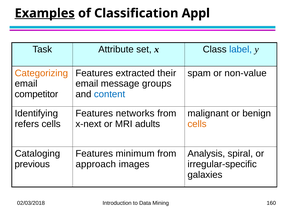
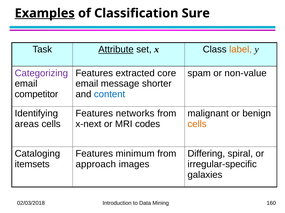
Appl: Appl -> Sure
Attribute underline: none -> present
label colour: blue -> orange
Categorizing colour: orange -> purple
their: their -> core
groups: groups -> shorter
refers: refers -> areas
adults: adults -> codes
Analysis: Analysis -> Differing
previous: previous -> itemsets
